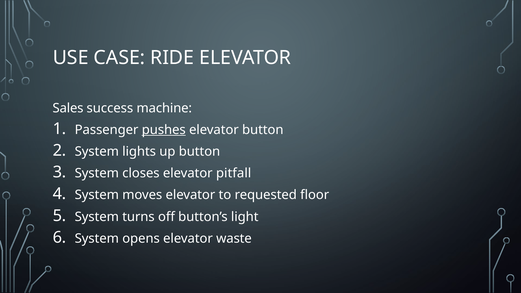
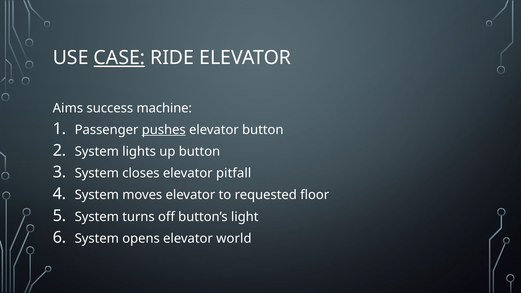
CASE underline: none -> present
Sales: Sales -> Aims
waste: waste -> world
